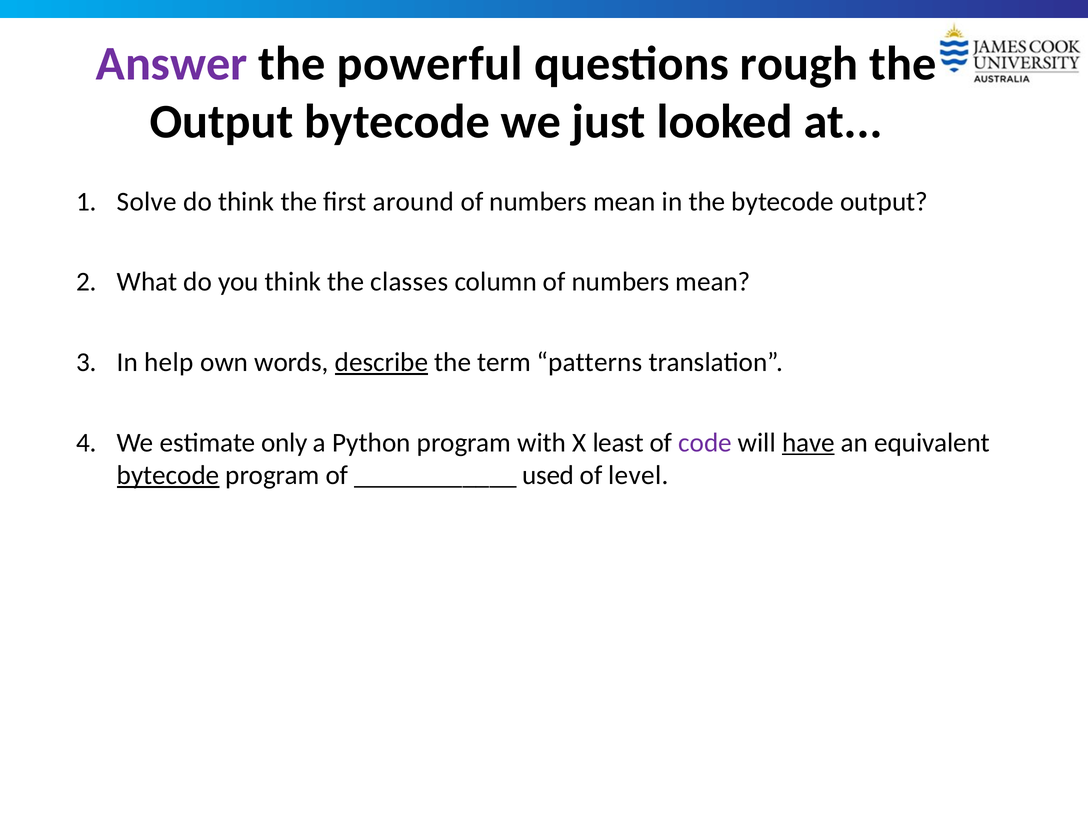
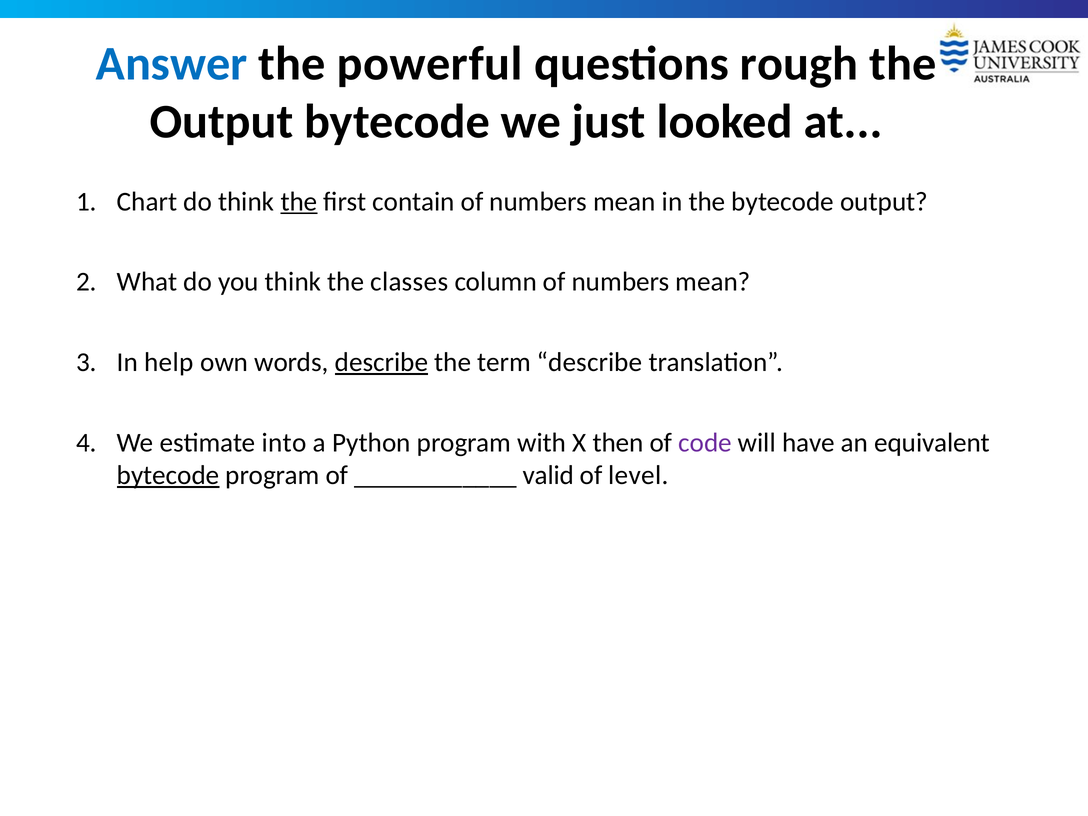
Answer colour: purple -> blue
Solve: Solve -> Chart
the at (299, 202) underline: none -> present
around: around -> contain
term patterns: patterns -> describe
only: only -> into
least: least -> then
have underline: present -> none
used: used -> valid
